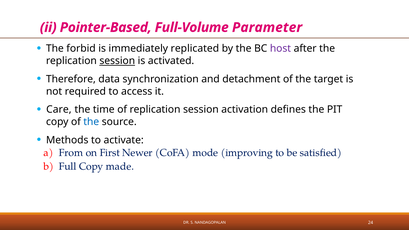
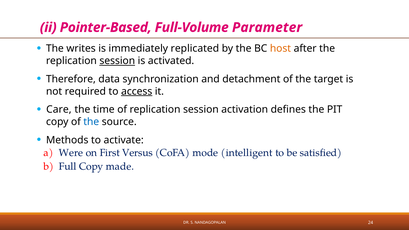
forbid: forbid -> writes
host colour: purple -> orange
access underline: none -> present
From: From -> Were
Newer: Newer -> Versus
improving: improving -> intelligent
